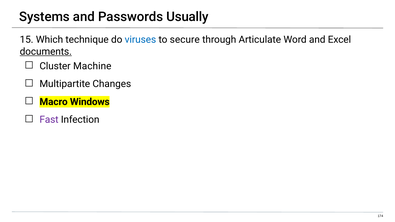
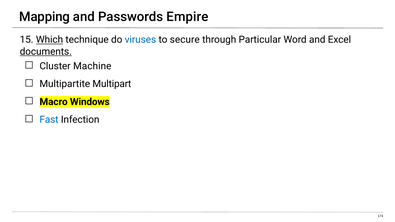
Systems: Systems -> Mapping
Usually: Usually -> Empire
Which underline: none -> present
Articulate: Articulate -> Particular
Changes: Changes -> Multipart
Fast colour: purple -> blue
